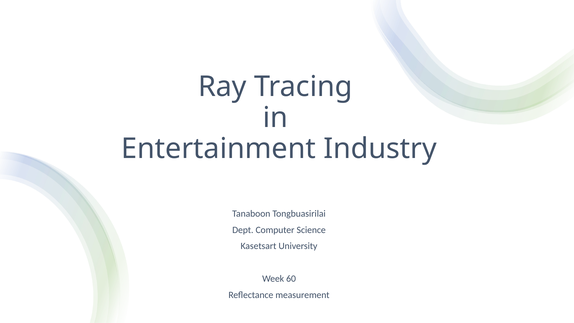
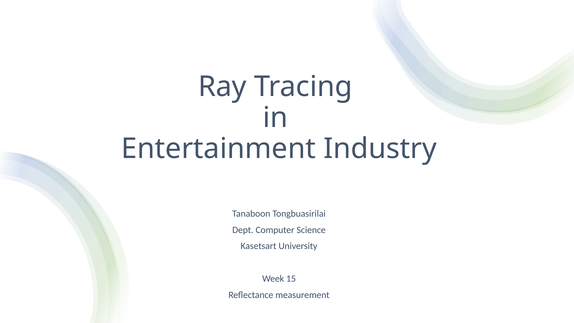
60: 60 -> 15
